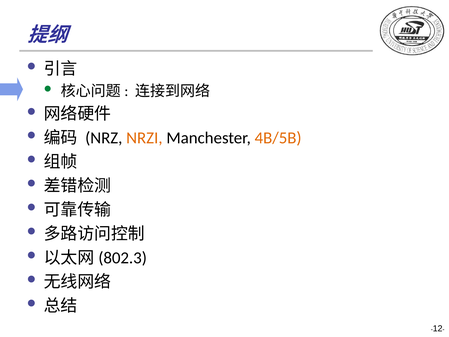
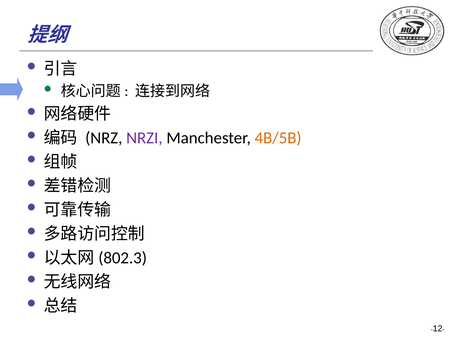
NRZI colour: orange -> purple
